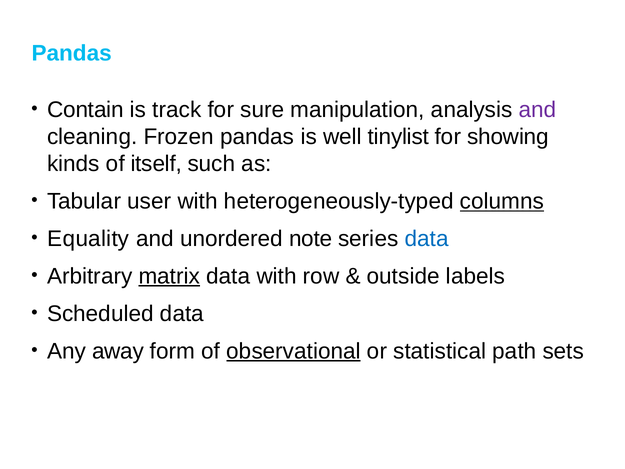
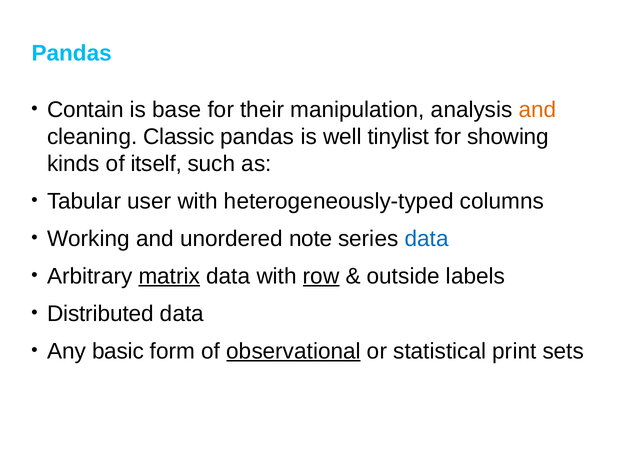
track: track -> base
sure: sure -> their
and at (538, 110) colour: purple -> orange
Frozen: Frozen -> Classic
columns underline: present -> none
Equality: Equality -> Working
row underline: none -> present
Scheduled: Scheduled -> Distributed
away: away -> basic
path: path -> print
